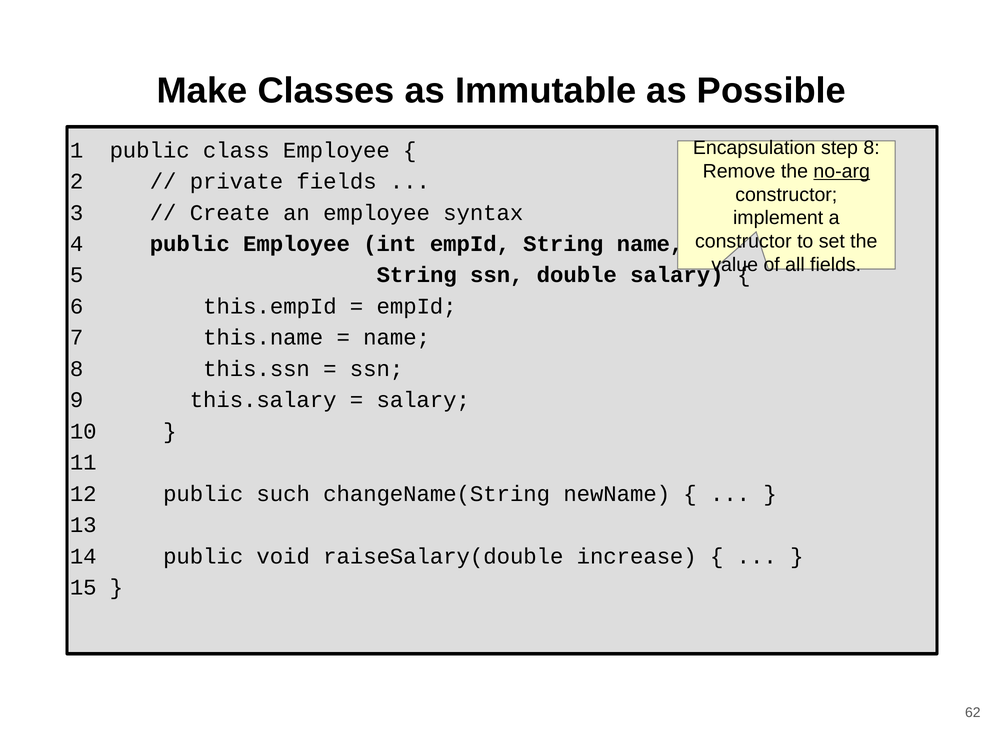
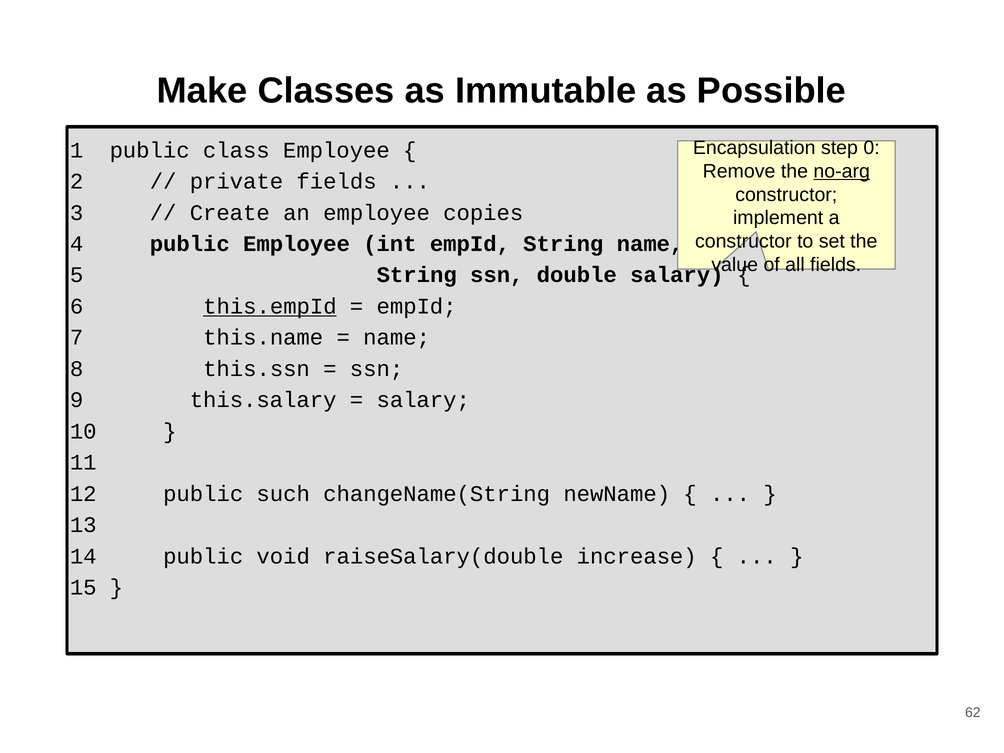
step 8: 8 -> 0
syntax: syntax -> copies
this.empId underline: none -> present
